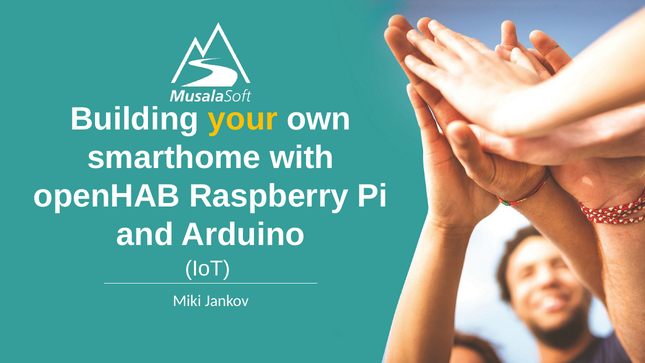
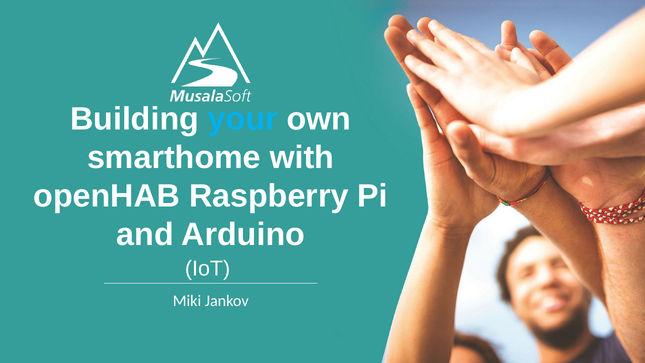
your colour: yellow -> light blue
